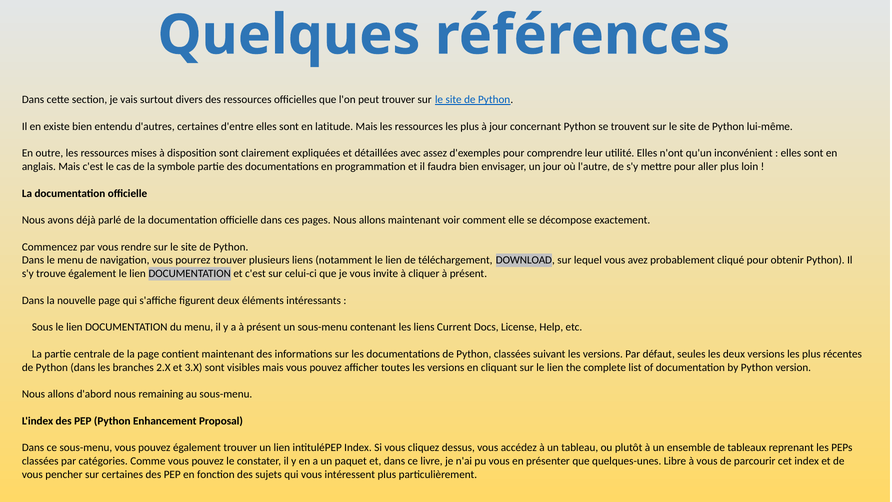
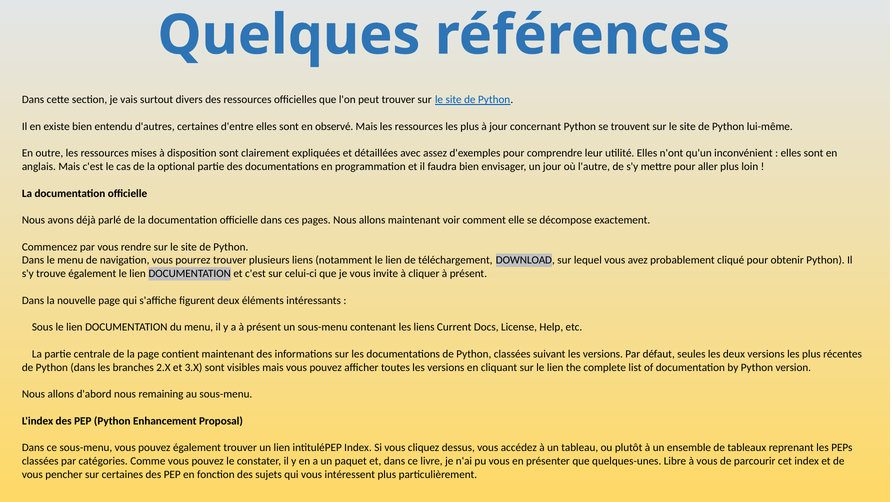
latitude: latitude -> observé
symbole: symbole -> optional
